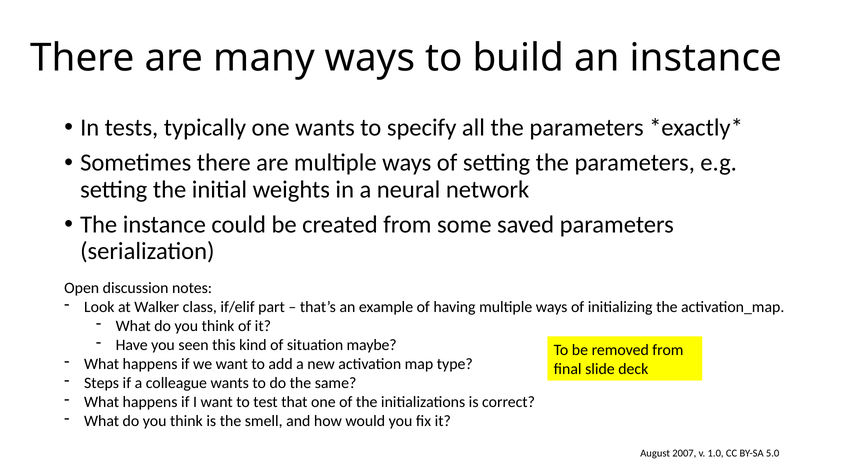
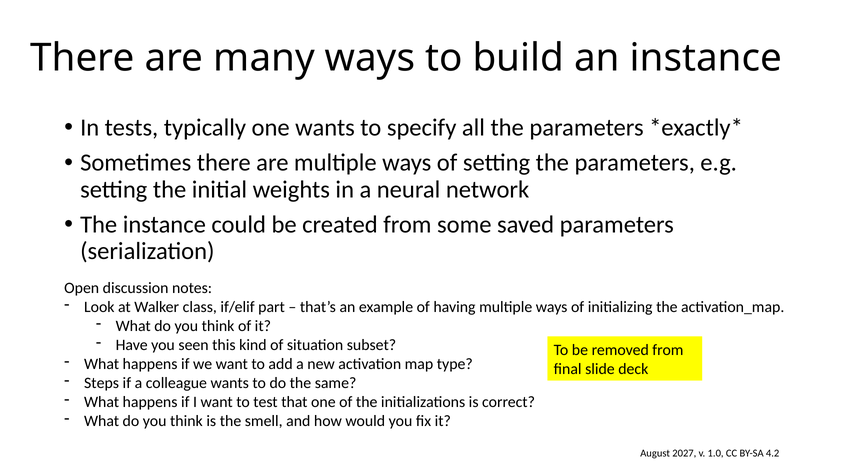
maybe: maybe -> subset
2007: 2007 -> 2027
5.0: 5.0 -> 4.2
